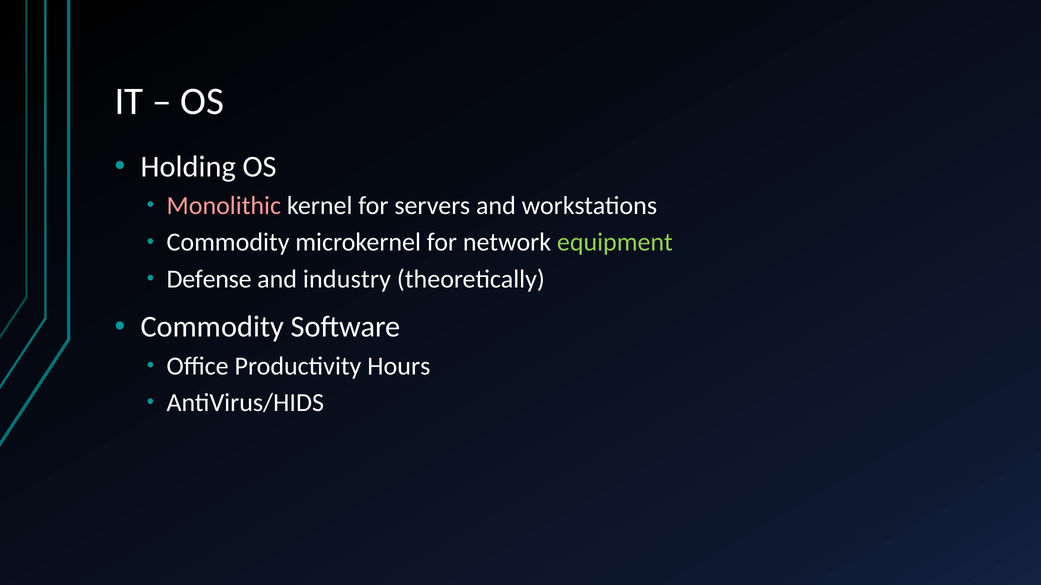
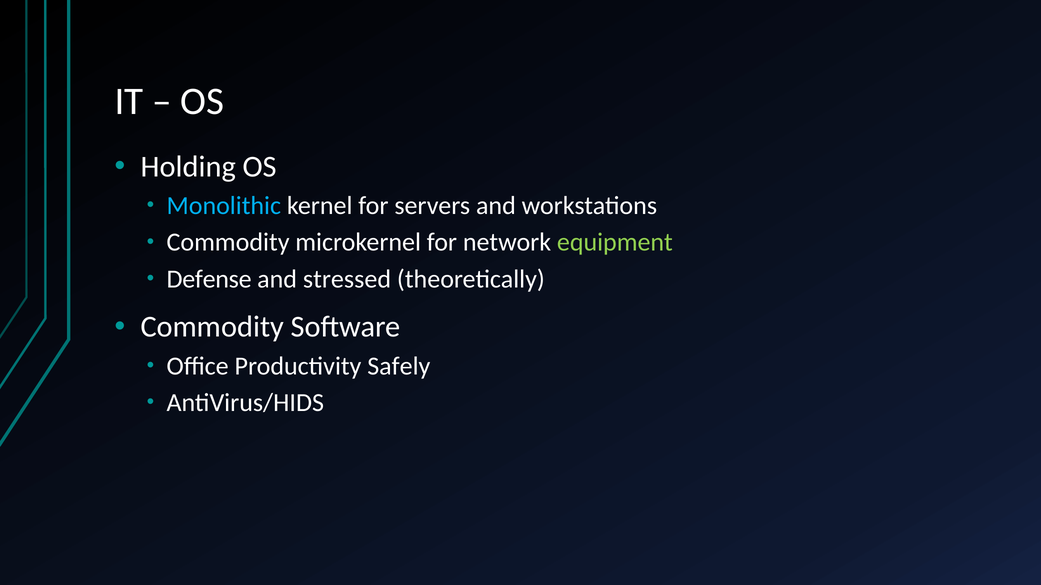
Monolithic colour: pink -> light blue
industry: industry -> stressed
Hours: Hours -> Safely
